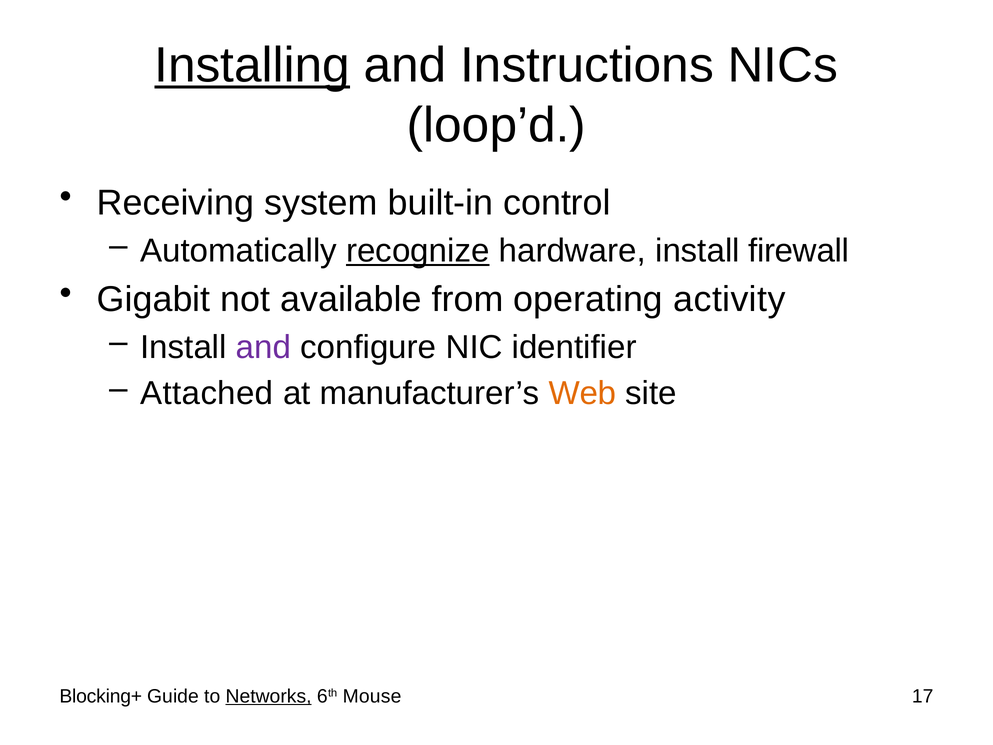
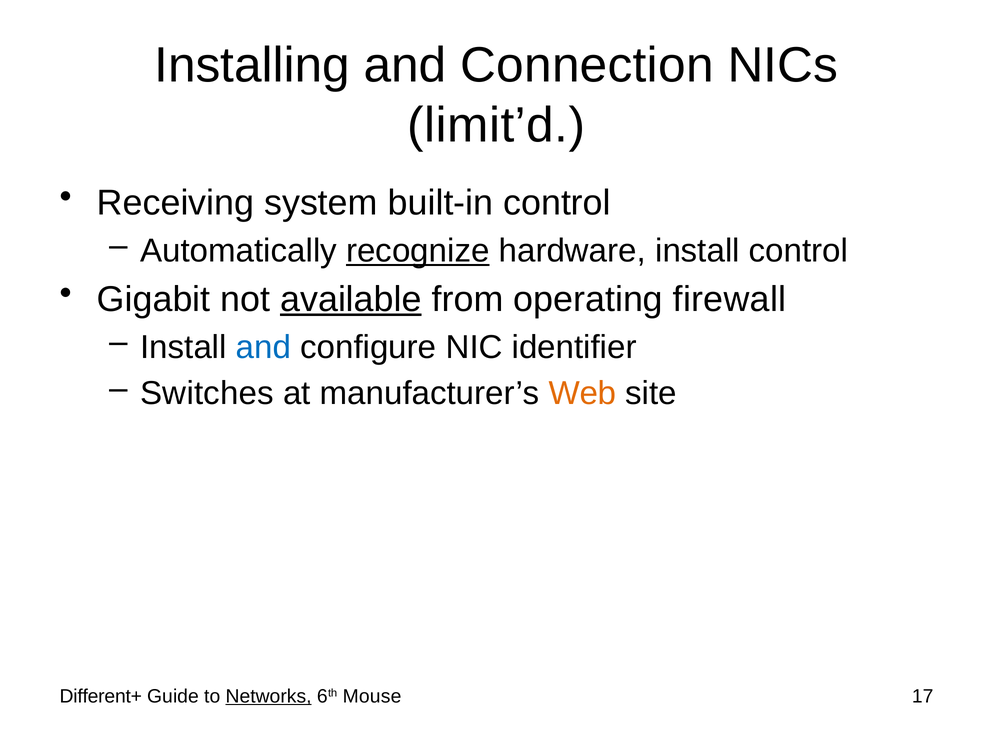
Installing underline: present -> none
Instructions: Instructions -> Connection
loop’d: loop’d -> limit’d
install firewall: firewall -> control
available underline: none -> present
activity: activity -> firewall
and at (263, 347) colour: purple -> blue
Attached: Attached -> Switches
Blocking+: Blocking+ -> Different+
